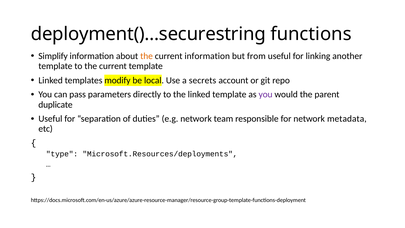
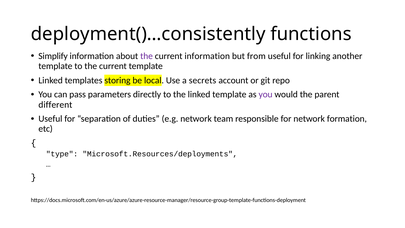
deployment()…securestring: deployment()…securestring -> deployment()…consistently
the at (147, 56) colour: orange -> purple
modify: modify -> storing
duplicate: duplicate -> different
metadata: metadata -> formation
